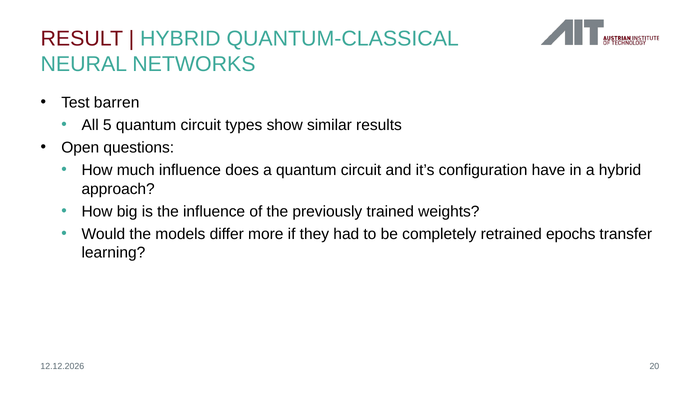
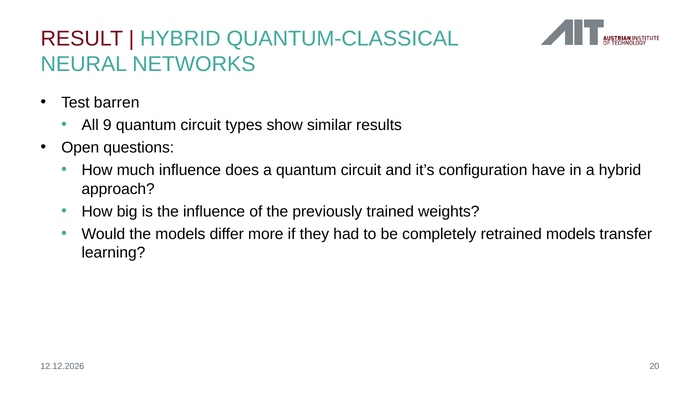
5: 5 -> 9
retrained epochs: epochs -> models
